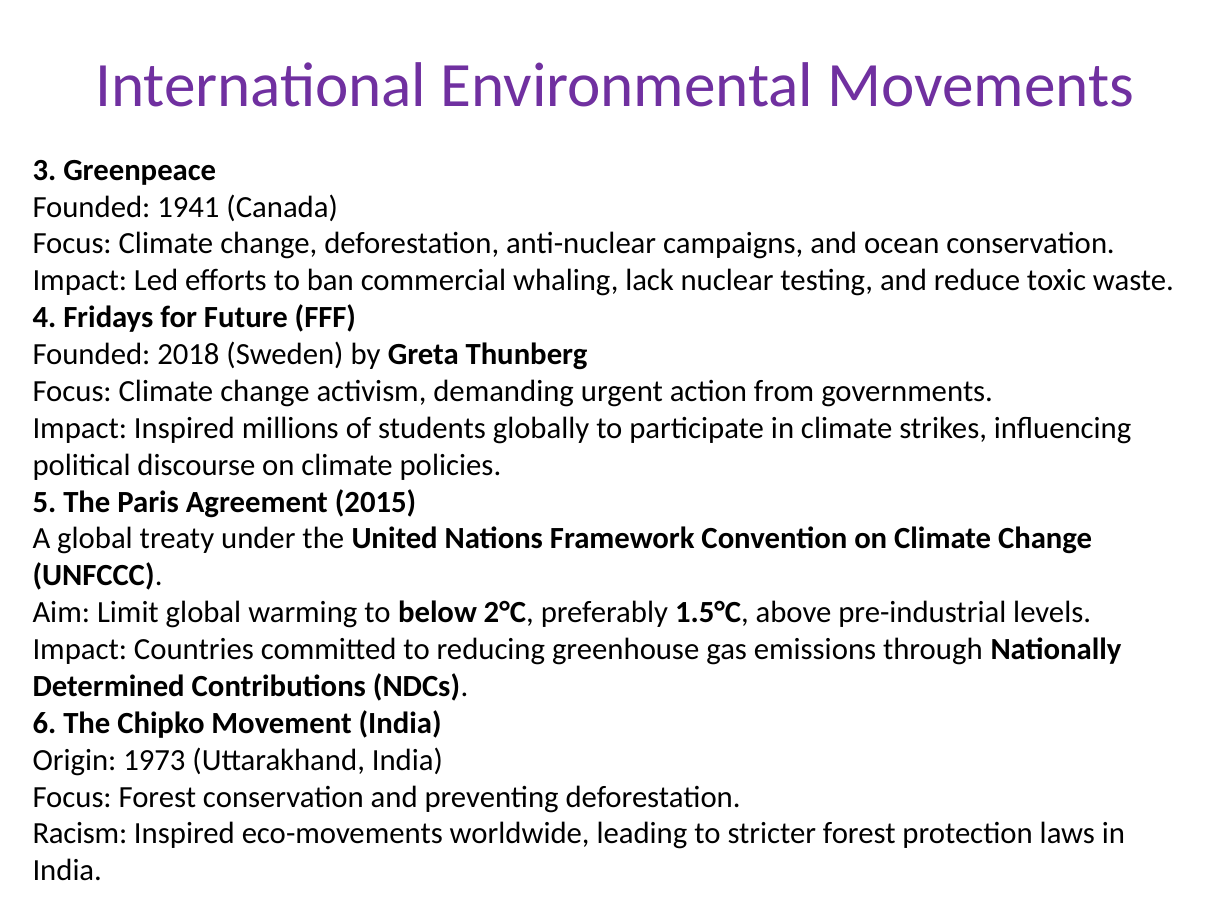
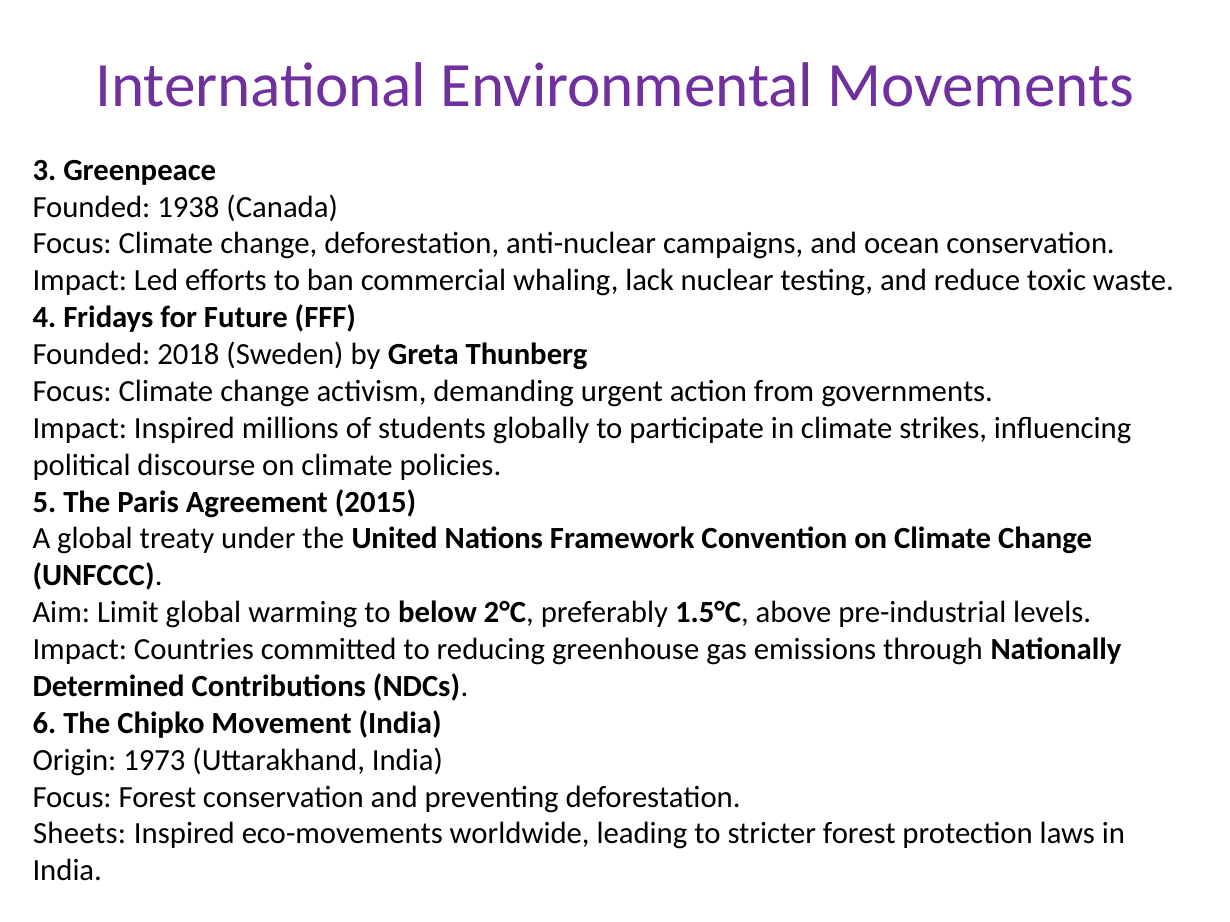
1941: 1941 -> 1938
Racism: Racism -> Sheets
